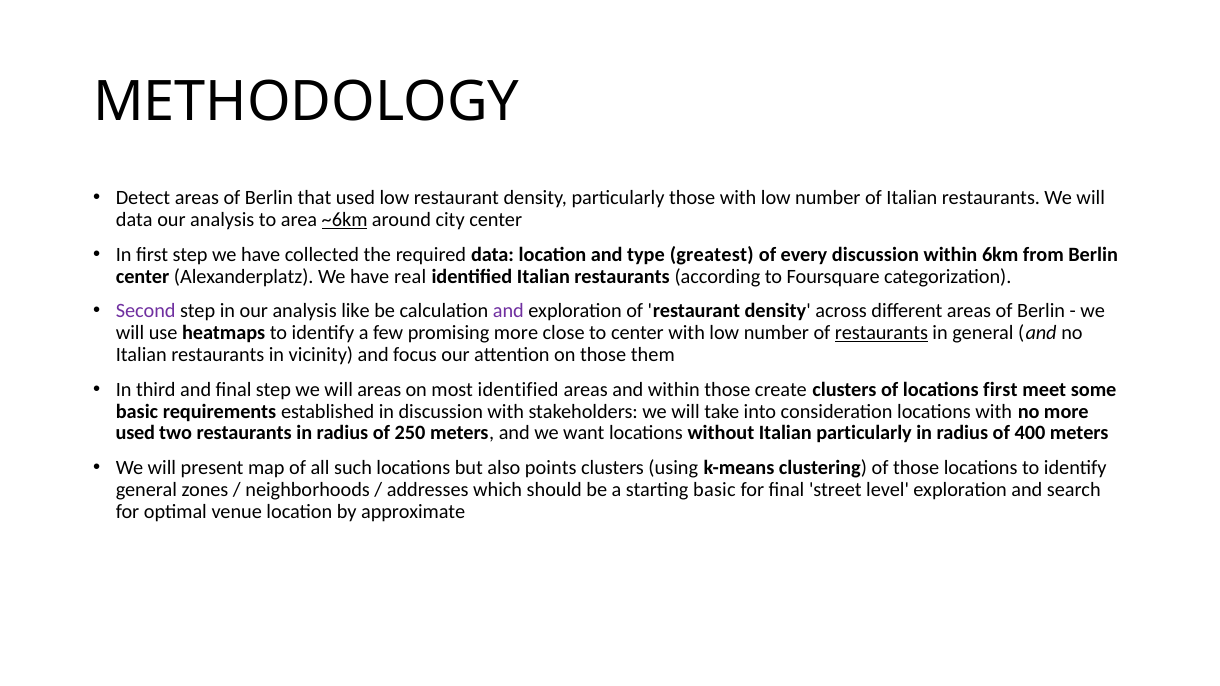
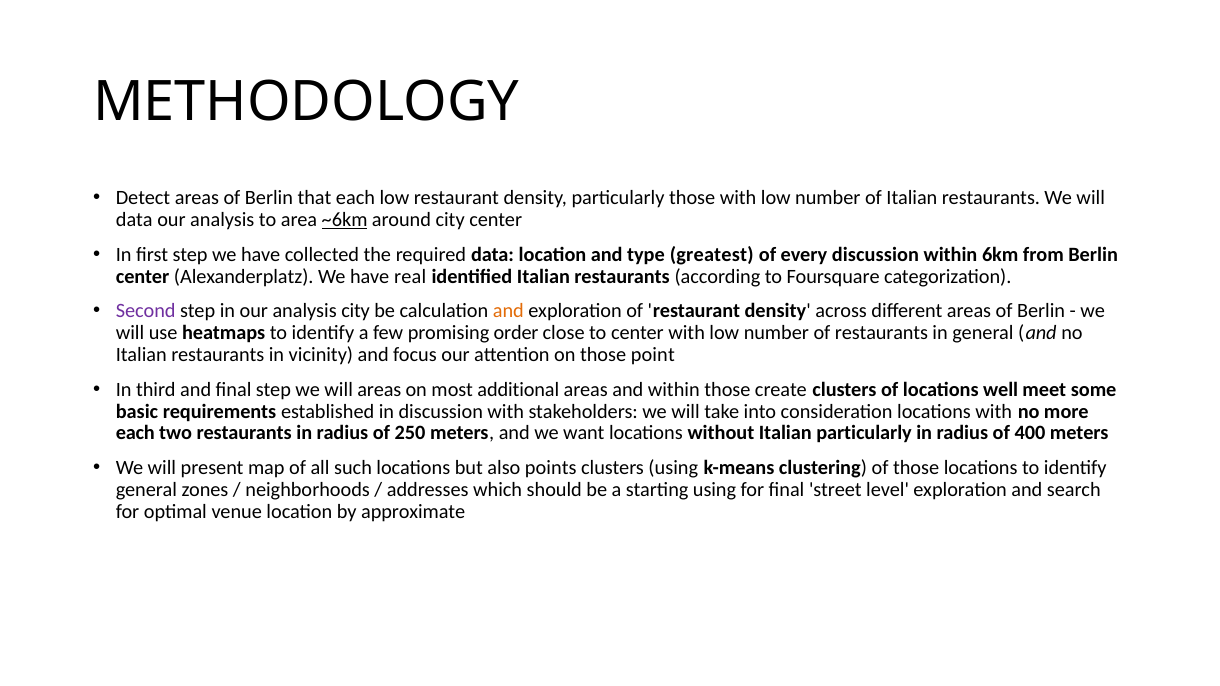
that used: used -> each
analysis like: like -> city
and at (508, 311) colour: purple -> orange
promising more: more -> order
restaurants at (881, 333) underline: present -> none
them: them -> point
most identified: identified -> additional
locations first: first -> well
used at (135, 433): used -> each
starting basic: basic -> using
